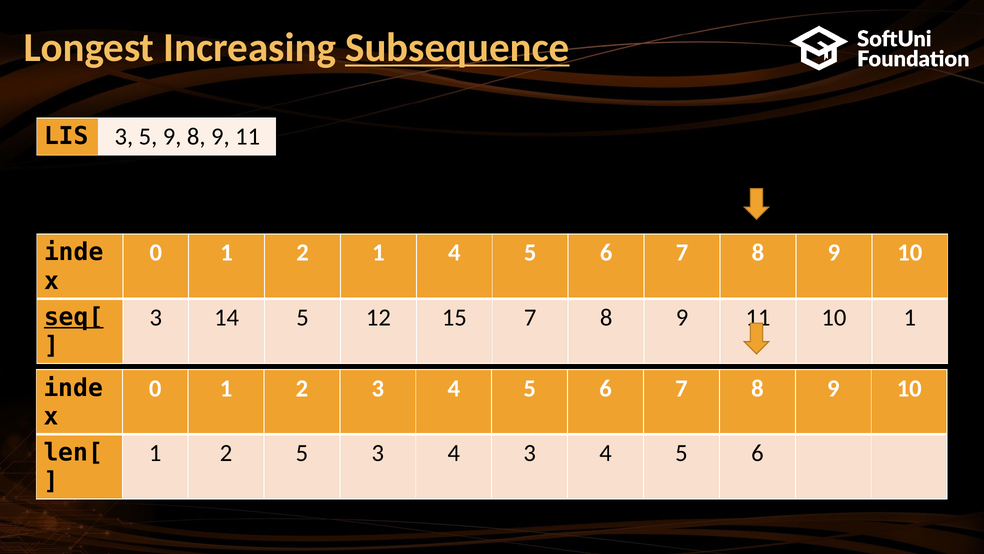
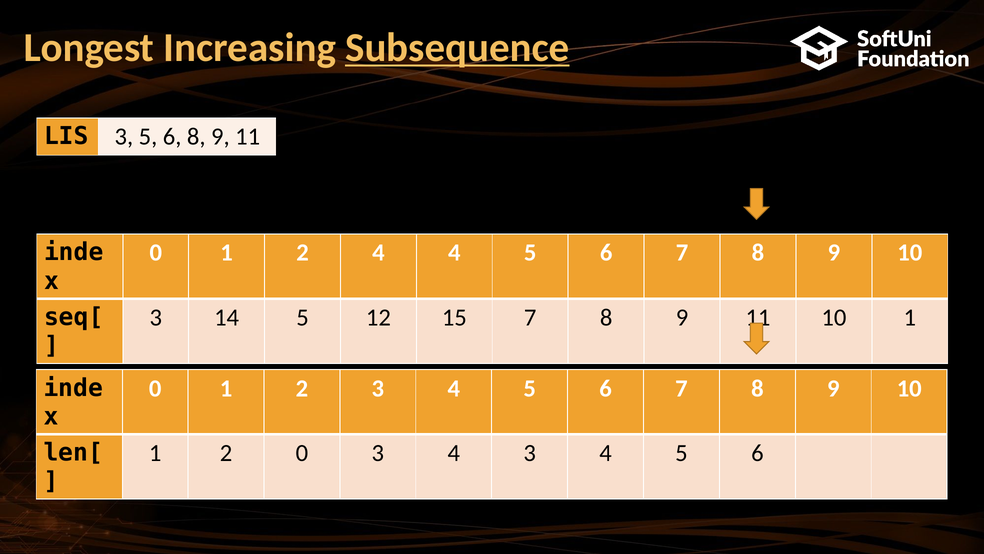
3 5 9: 9 -> 6
2 1: 1 -> 4
seq[ underline: present -> none
2 5: 5 -> 0
